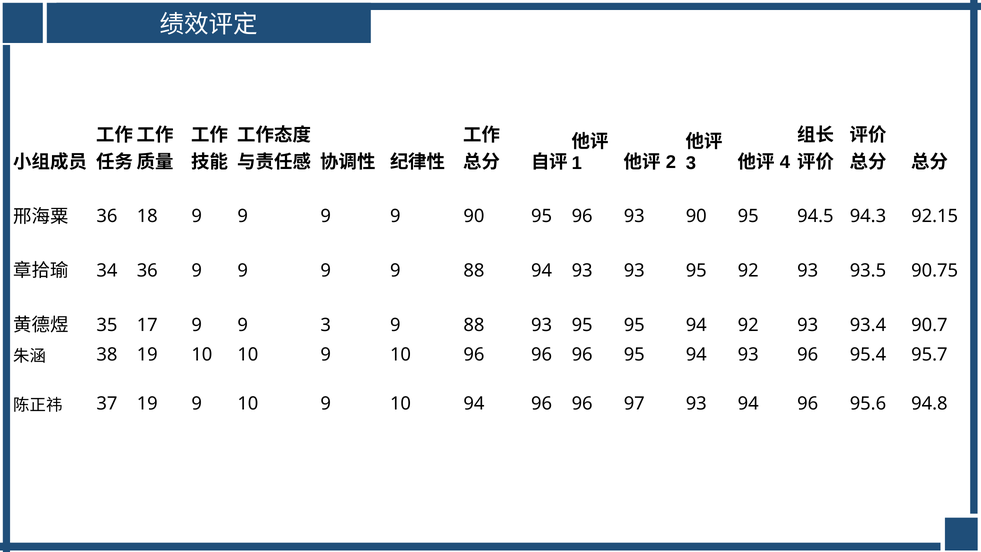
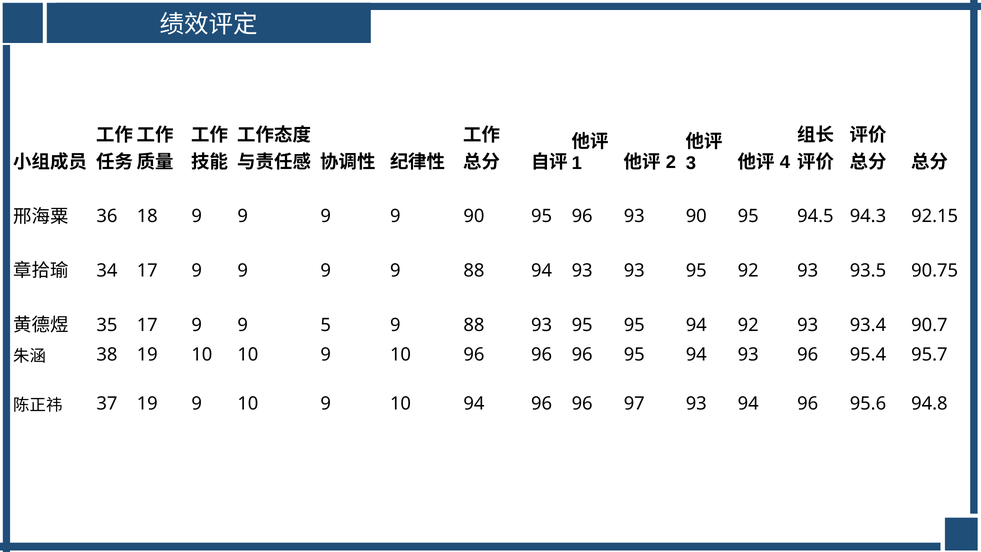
34 36: 36 -> 17
9 3: 3 -> 5
